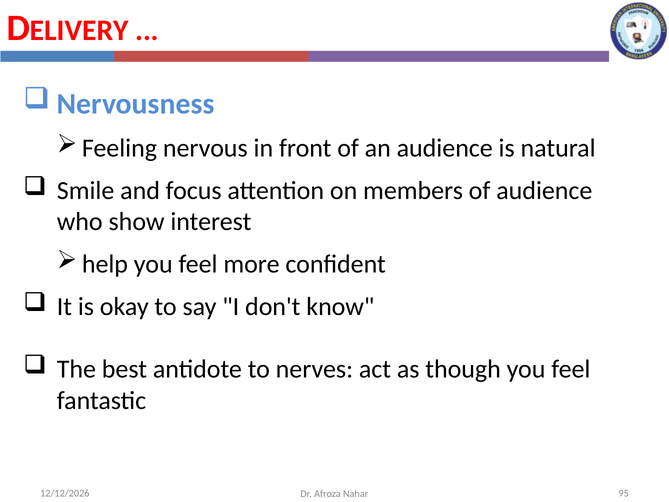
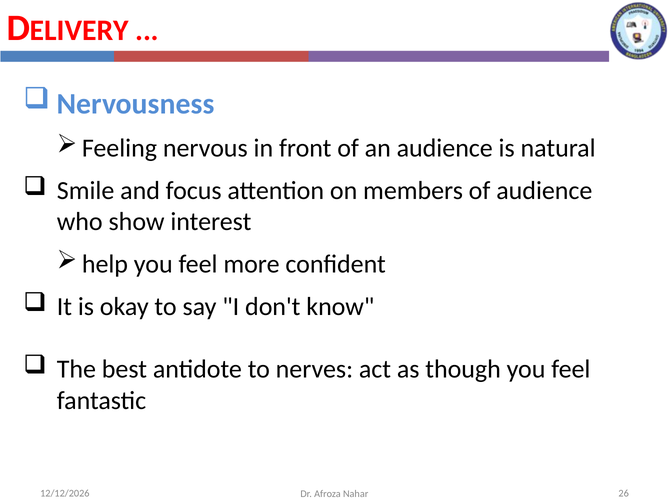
95: 95 -> 26
